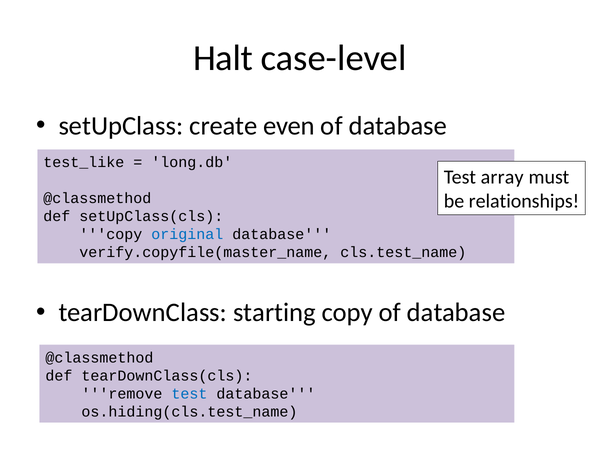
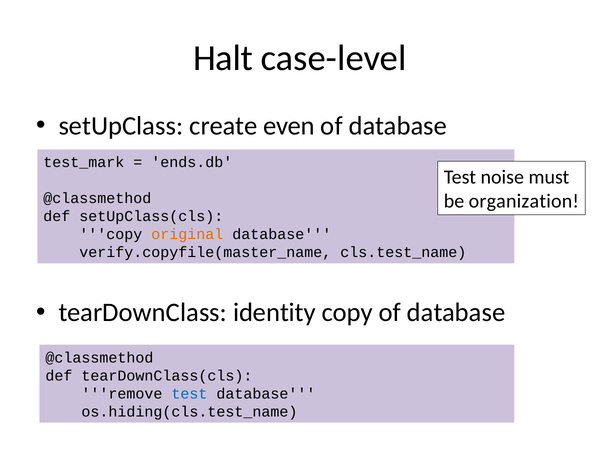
test_like: test_like -> test_mark
long.db: long.db -> ends.db
array: array -> noise
relationships: relationships -> organization
original colour: blue -> orange
starting: starting -> identity
